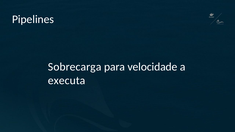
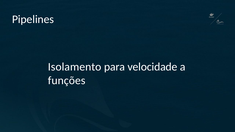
Sobrecarga: Sobrecarga -> Isolamento
executa: executa -> funções
